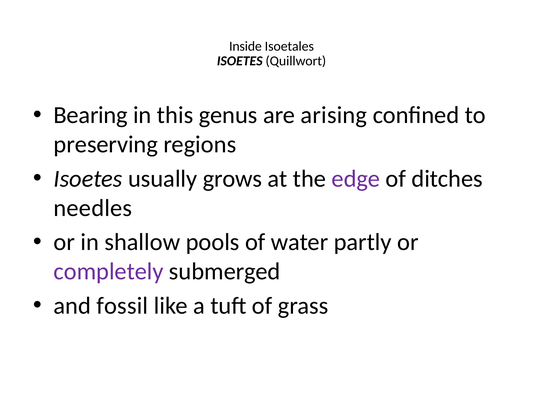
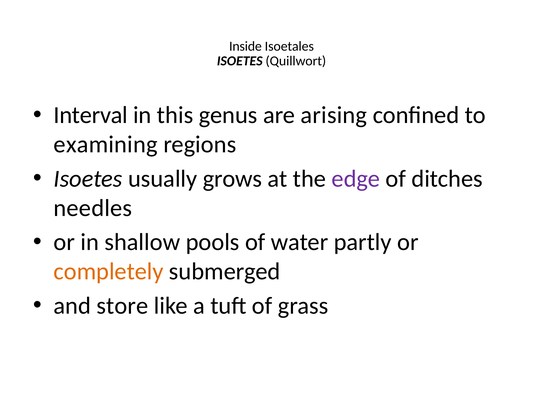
Bearing: Bearing -> Interval
preserving: preserving -> examining
completely colour: purple -> orange
fossil: fossil -> store
